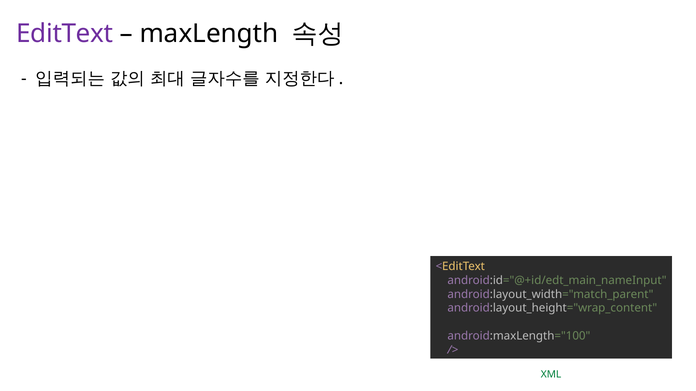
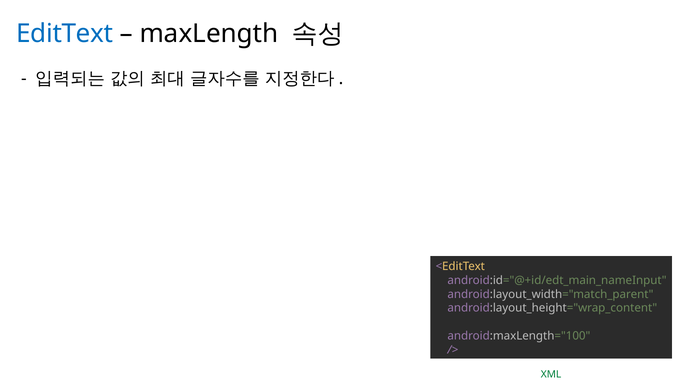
EditText colour: purple -> blue
